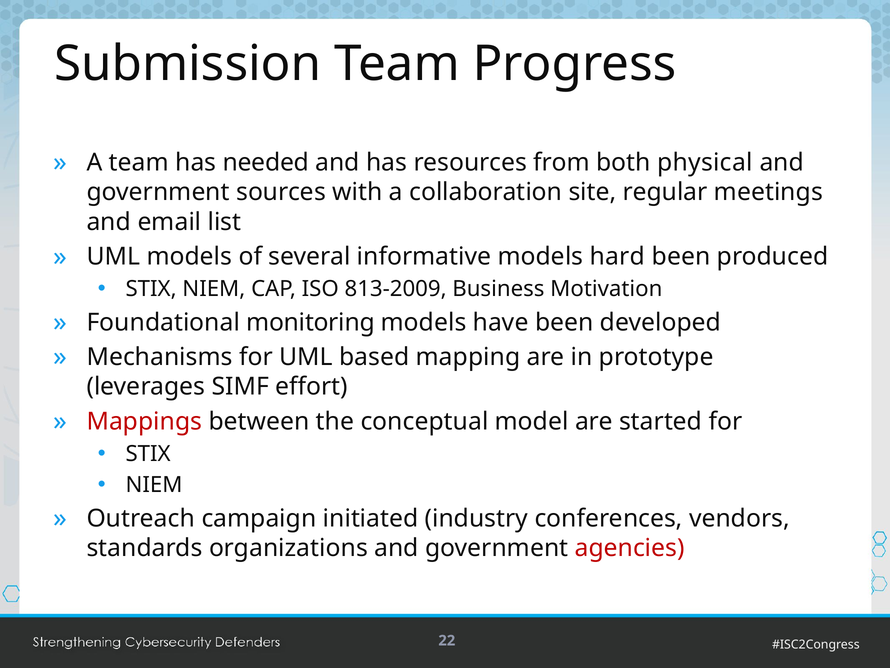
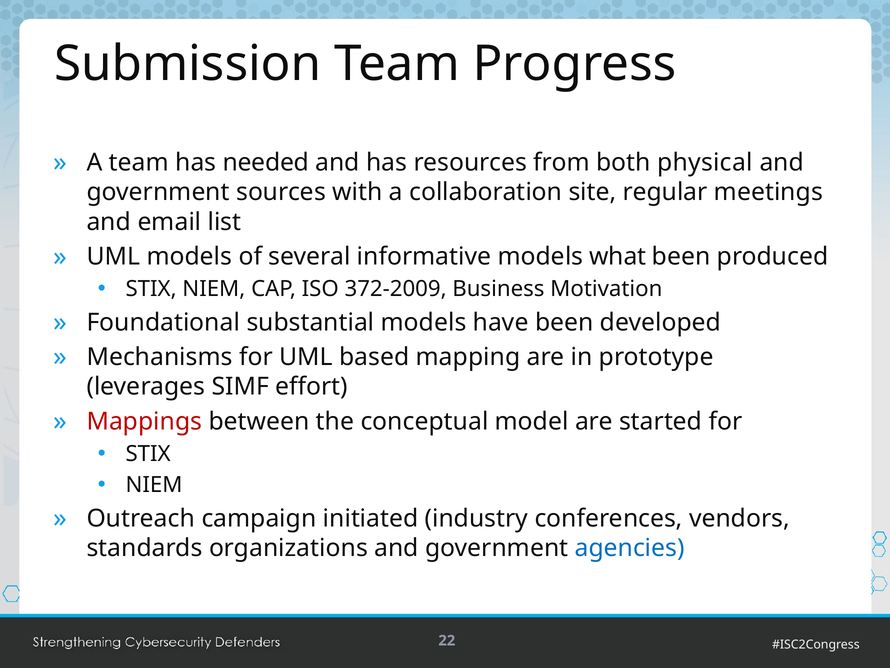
hard: hard -> what
813-2009: 813-2009 -> 372-2009
monitoring: monitoring -> substantial
agencies colour: red -> blue
